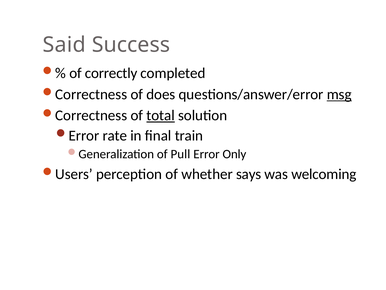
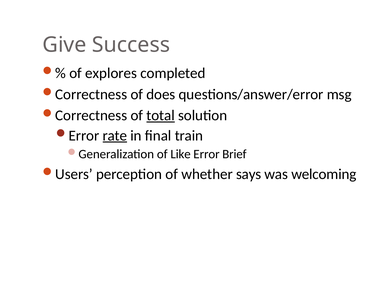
Said: Said -> Give
correctly: correctly -> explores
msg underline: present -> none
rate underline: none -> present
Pull: Pull -> Like
Only: Only -> Brief
